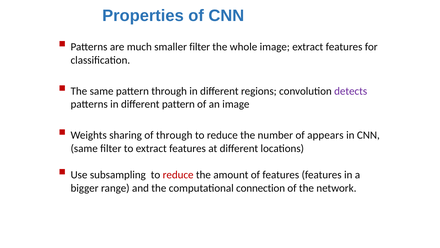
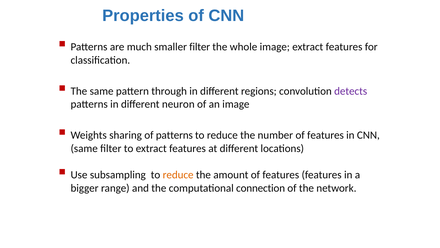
different pattern: pattern -> neuron
of through: through -> patterns
number of appears: appears -> features
reduce at (178, 175) colour: red -> orange
